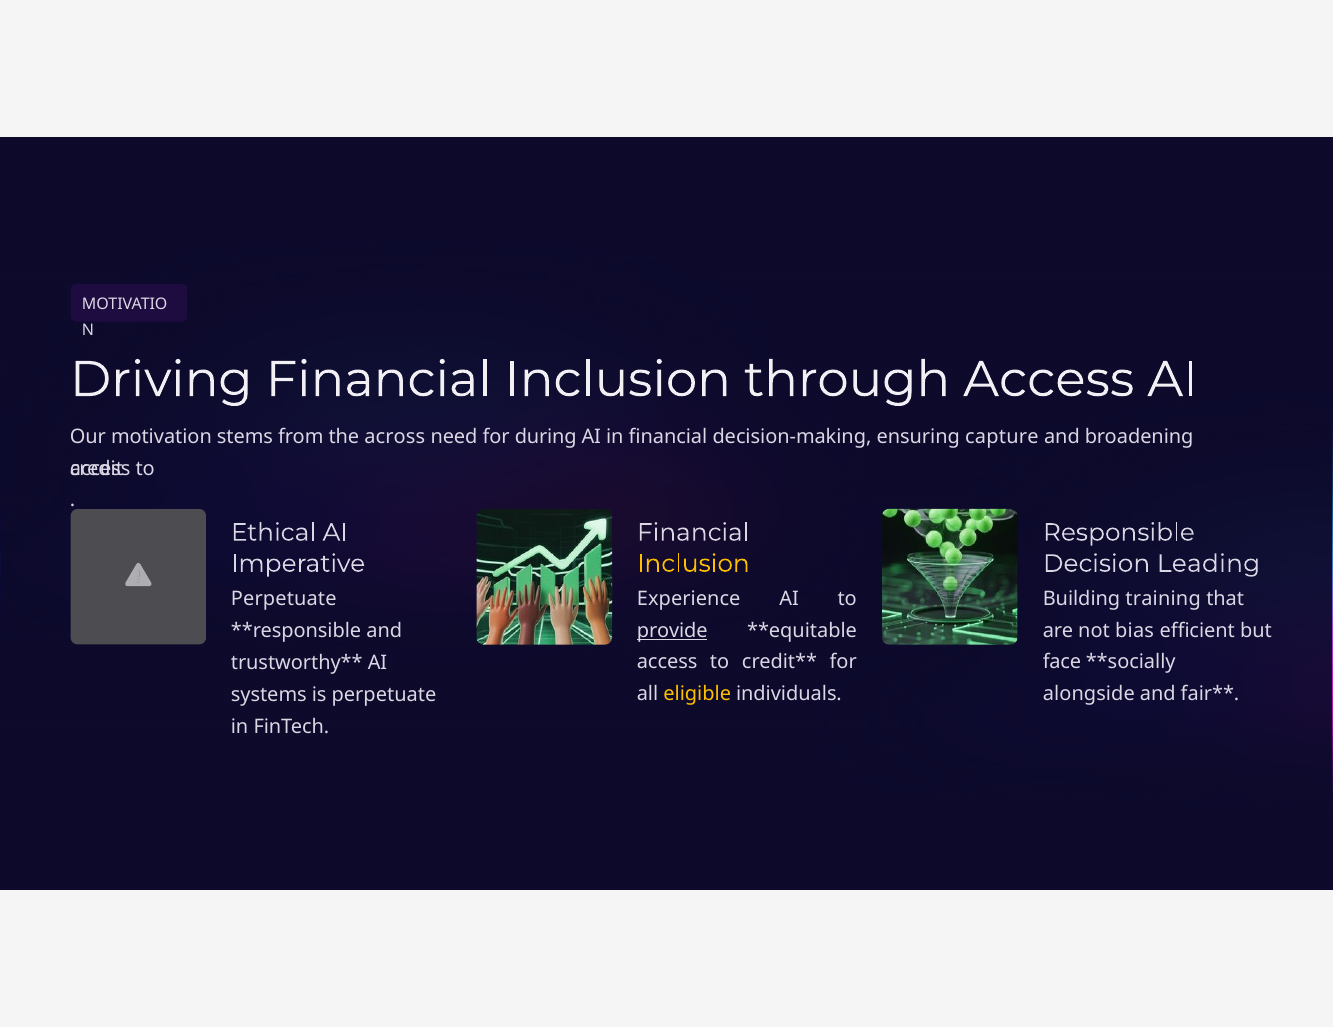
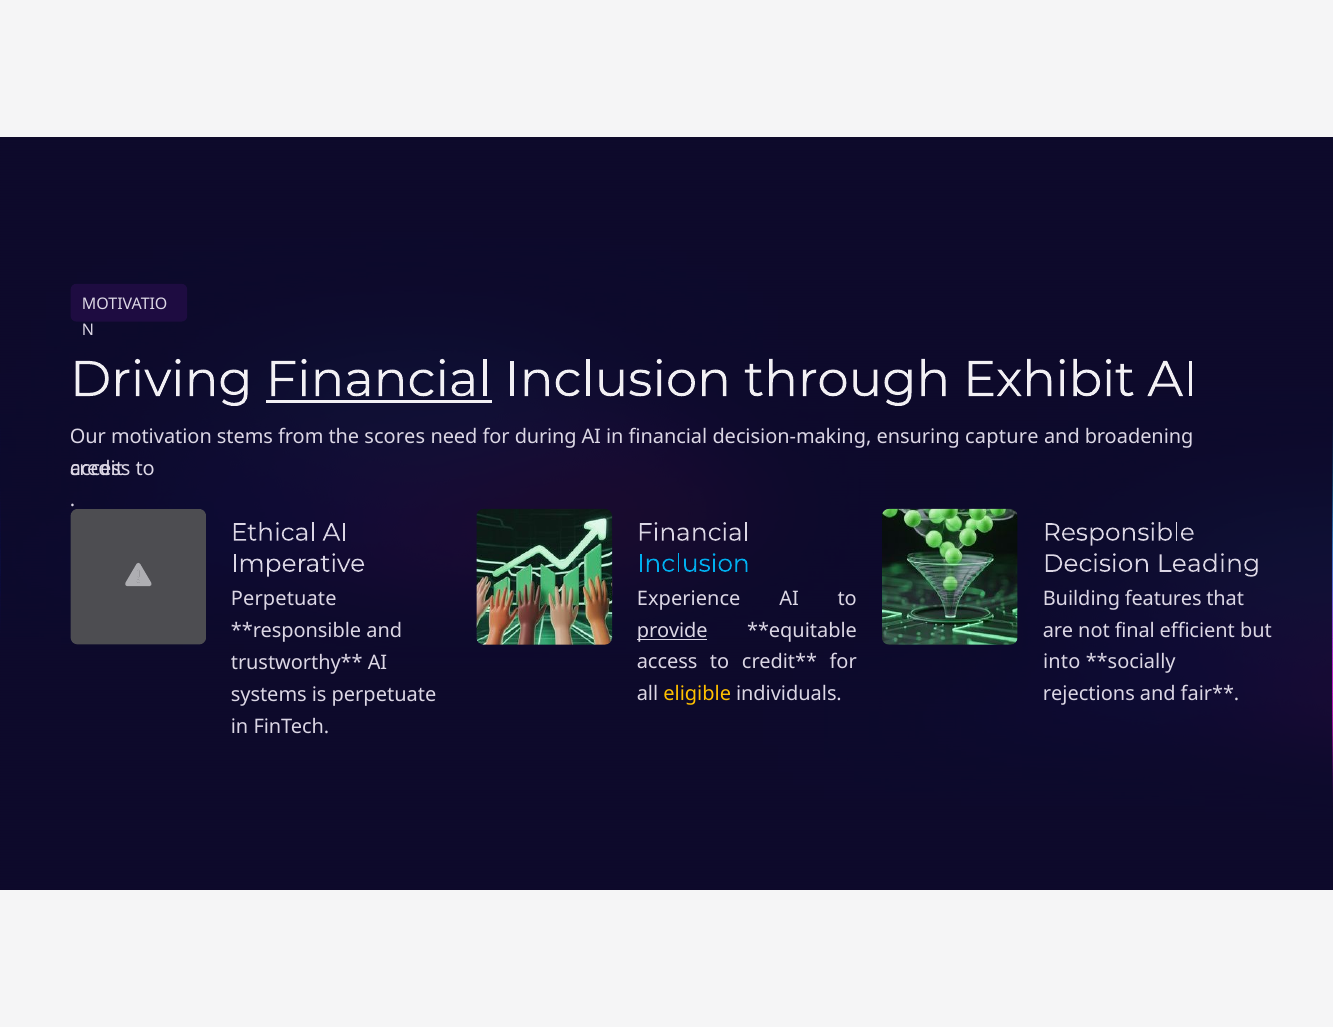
Financial at (379, 379) underline: none -> present
through Access: Access -> Exhibit
across: across -> scores
Inclusion at (693, 563) colour: yellow -> light blue
training: training -> features
bias: bias -> final
face: face -> into
alongside: alongside -> rejections
